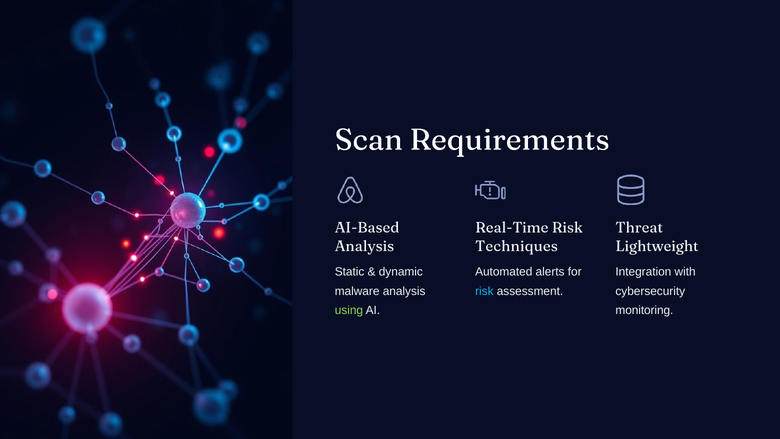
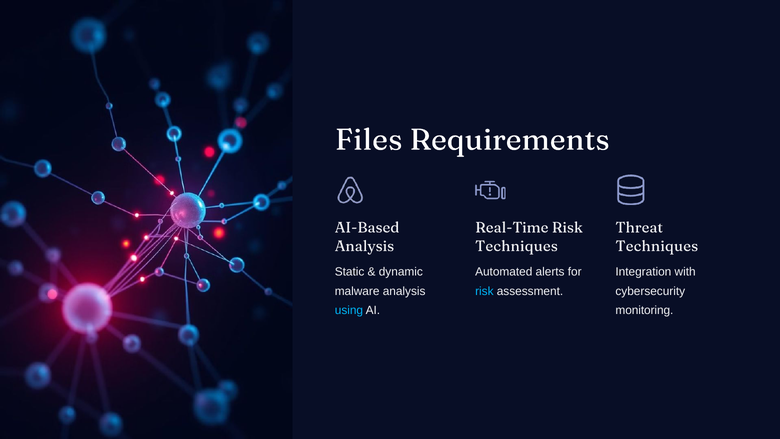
Scan: Scan -> Files
Lightweight at (657, 246): Lightweight -> Techniques
using colour: light green -> light blue
